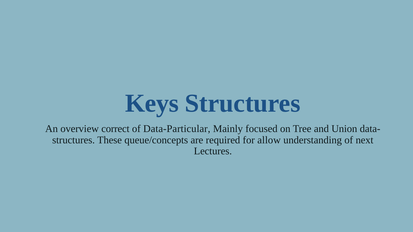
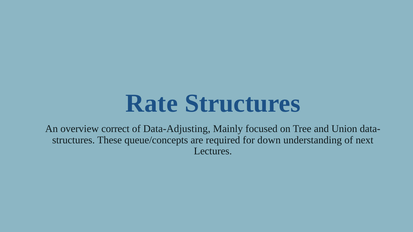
Keys: Keys -> Rate
Data-Particular: Data-Particular -> Data-Adjusting
allow: allow -> down
